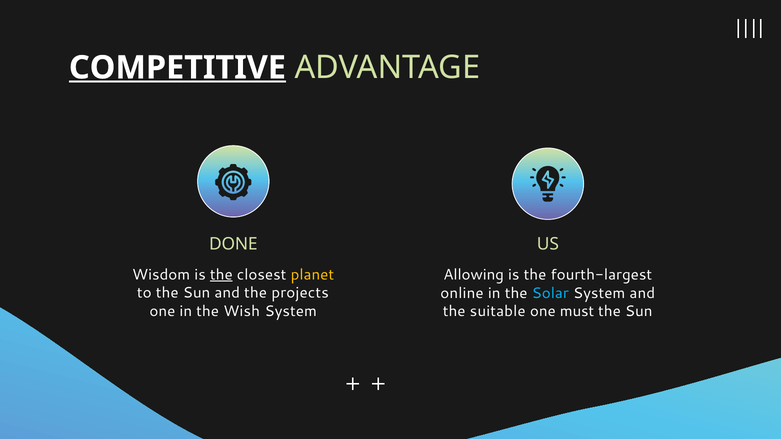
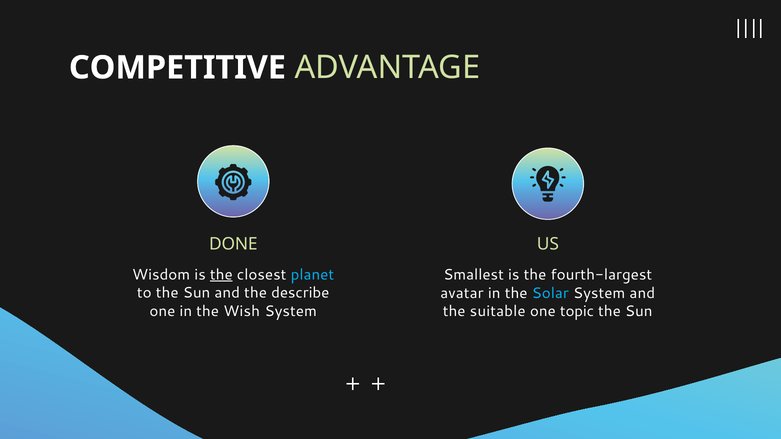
COMPETITIVE underline: present -> none
planet colour: yellow -> light blue
Allowing: Allowing -> Smallest
projects: projects -> describe
online: online -> avatar
must: must -> topic
